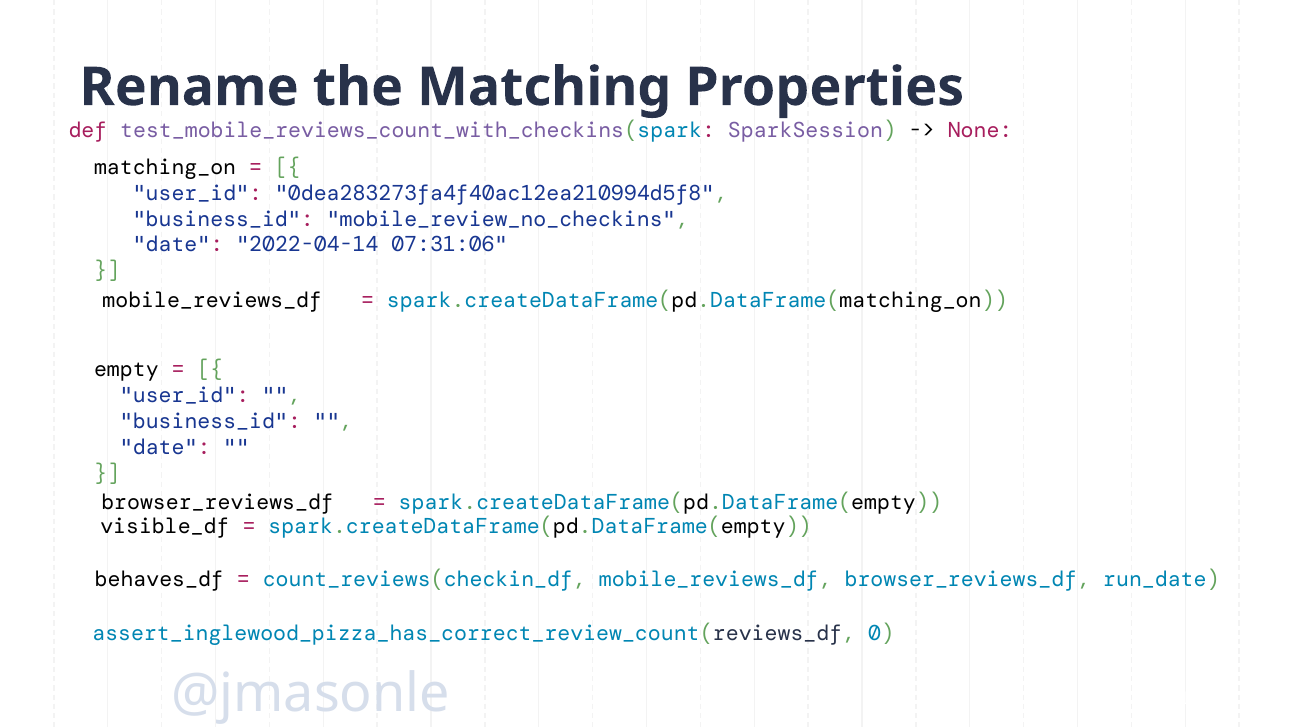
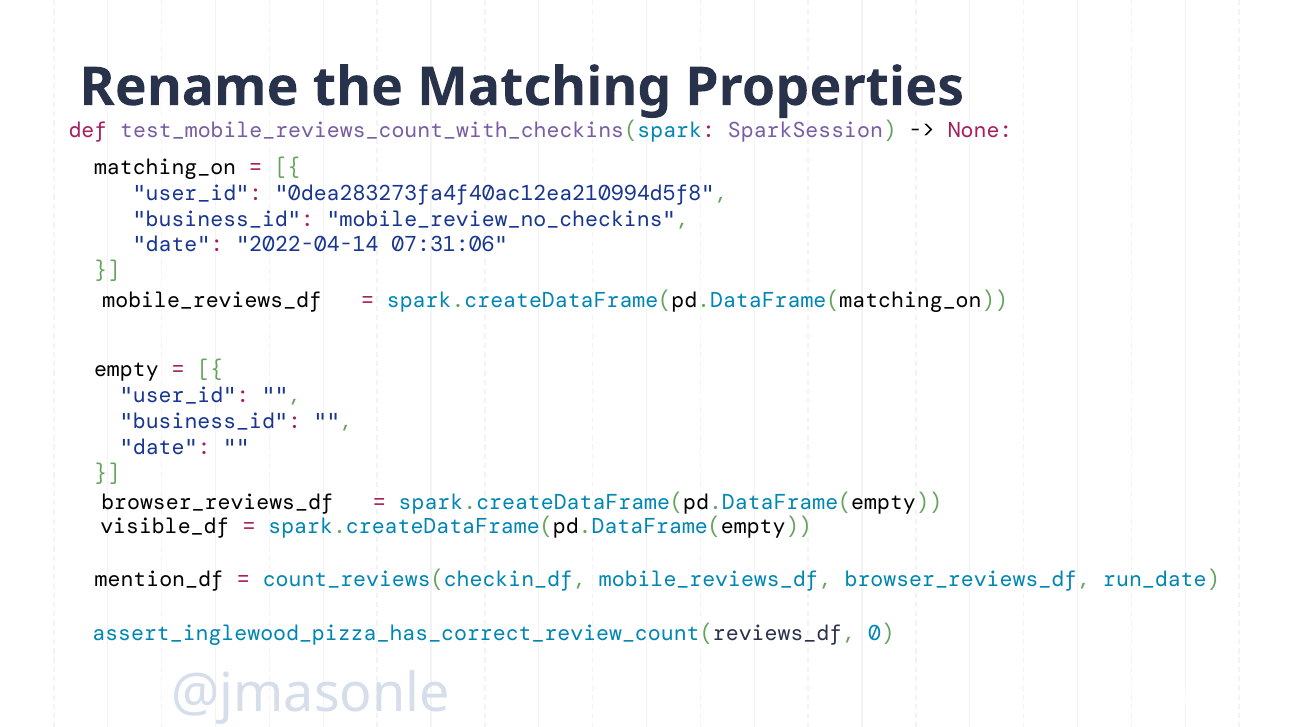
behaves_df: behaves_df -> mention_df
